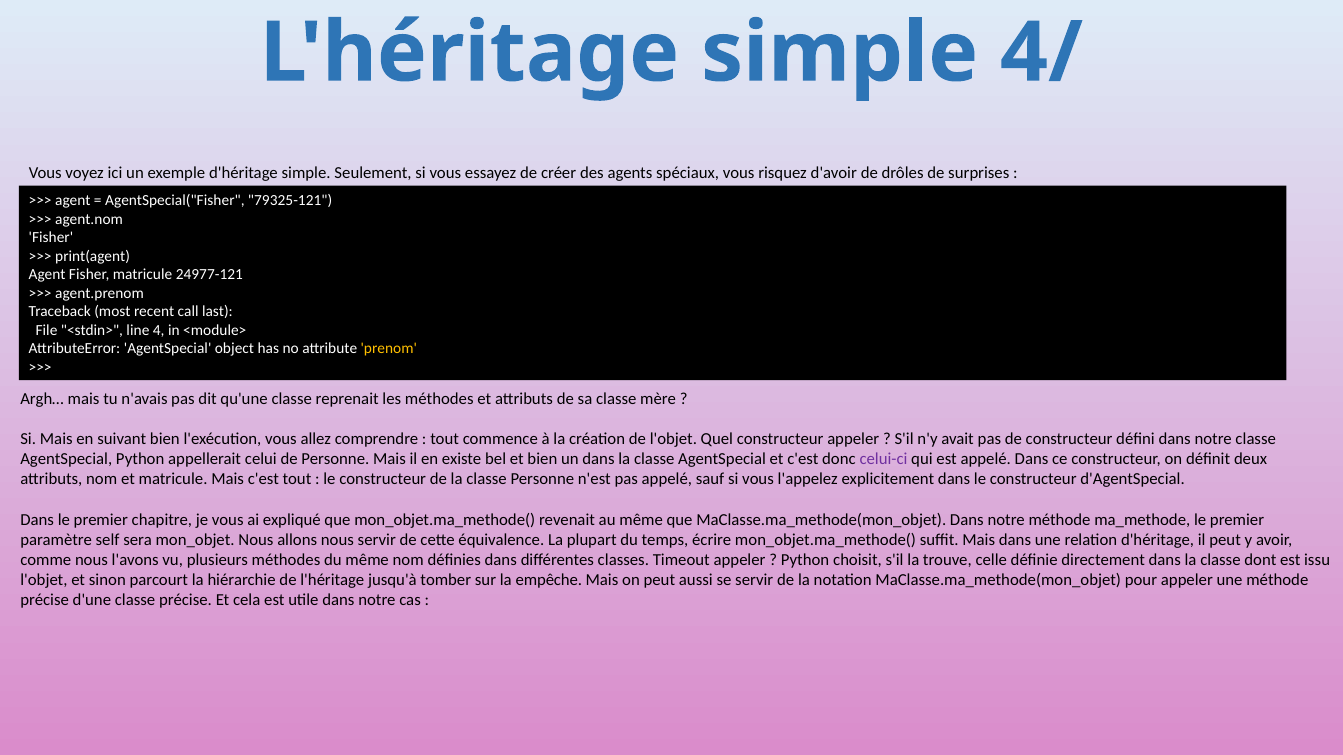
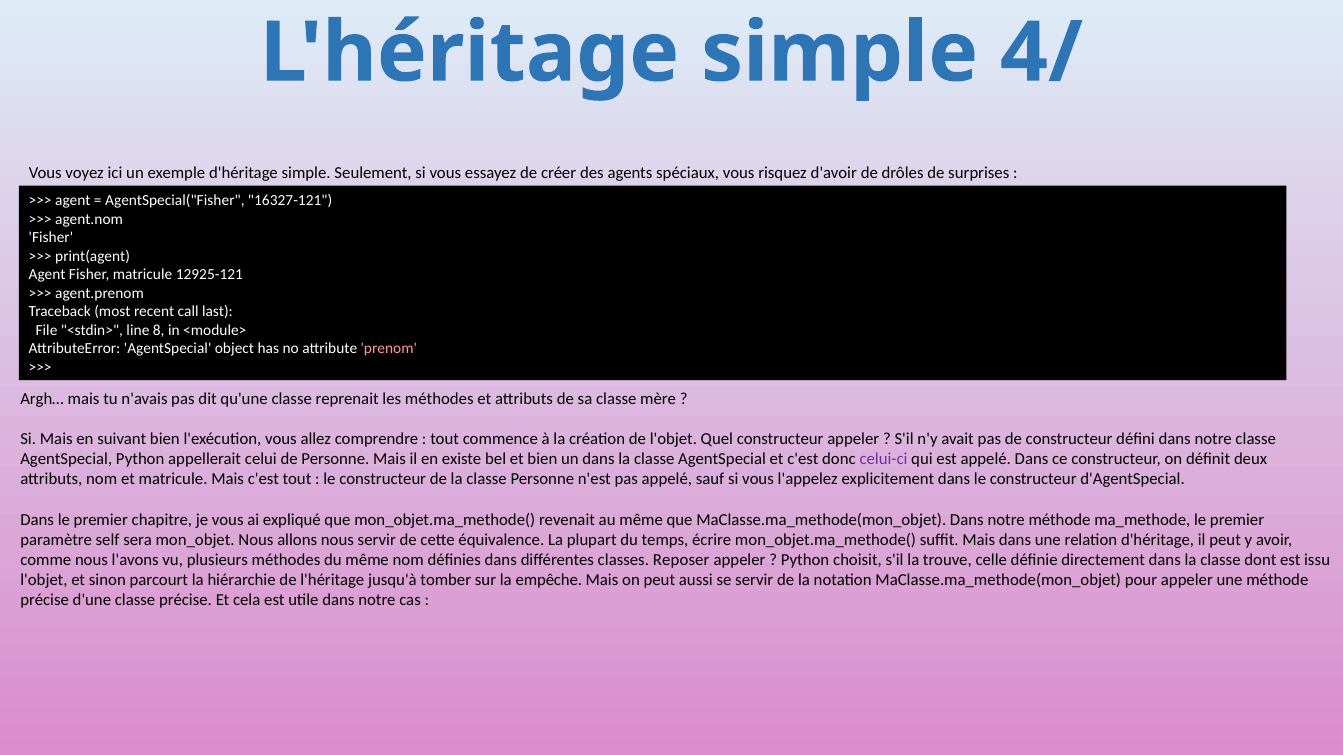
79325-121: 79325-121 -> 16327-121
24977-121: 24977-121 -> 12925-121
4: 4 -> 8
prenom colour: yellow -> pink
Timeout: Timeout -> Reposer
